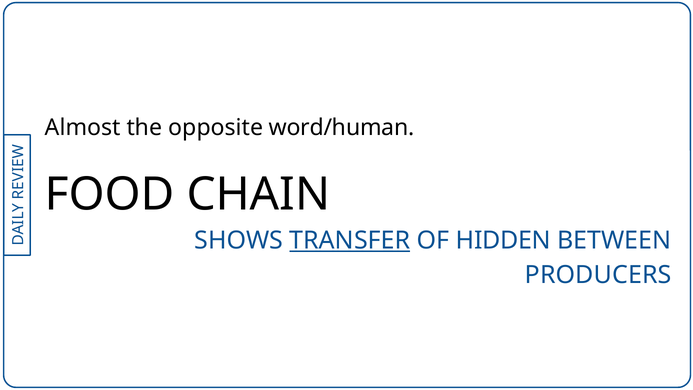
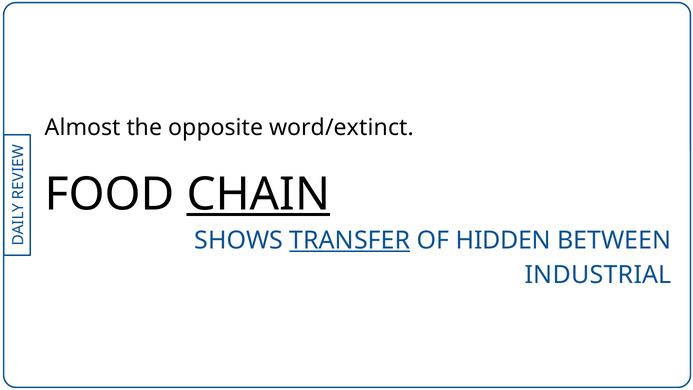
word/human: word/human -> word/extinct
CHAIN underline: none -> present
PRODUCERS: PRODUCERS -> INDUSTRIAL
